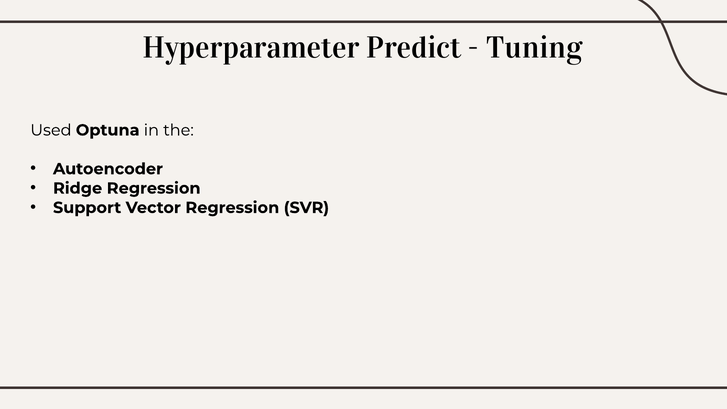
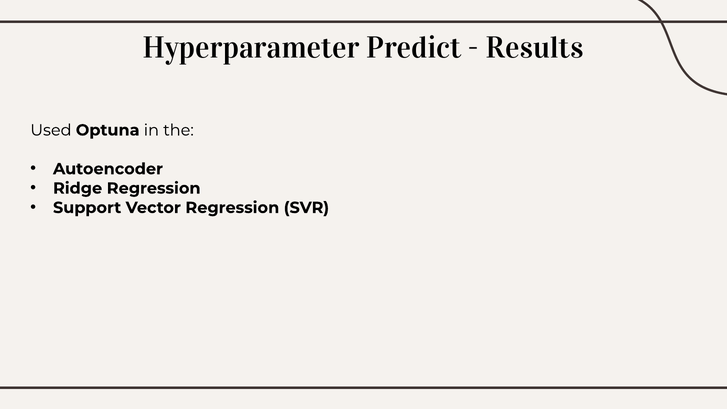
Tuning: Tuning -> Results
